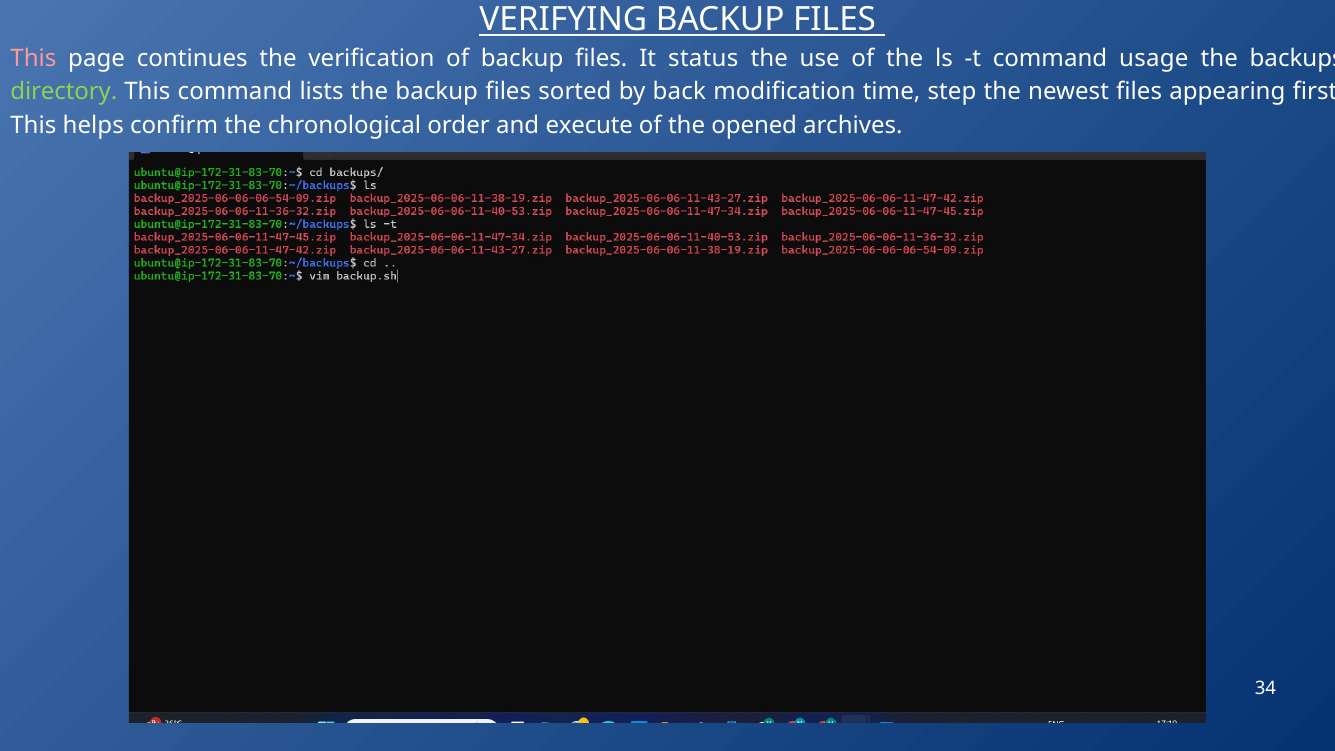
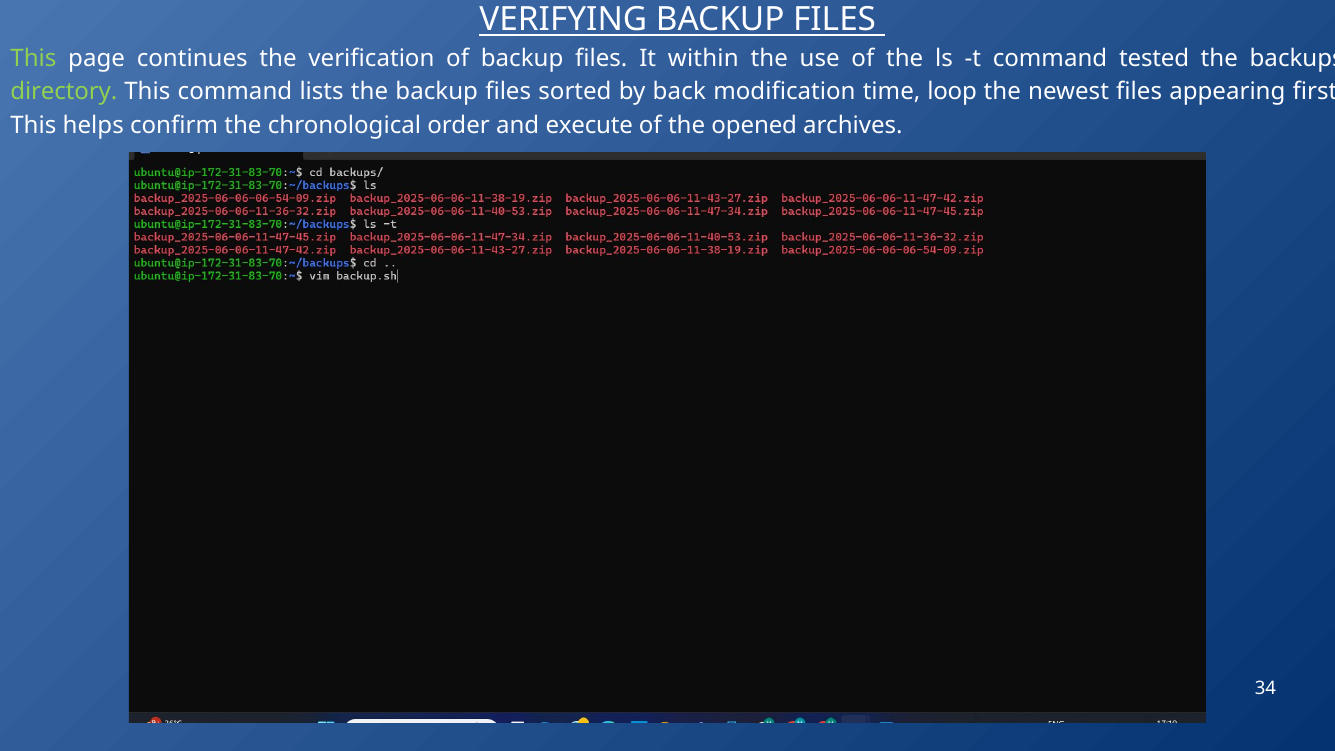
This at (33, 58) colour: pink -> light green
status: status -> within
usage: usage -> tested
step: step -> loop
